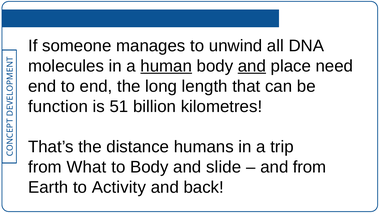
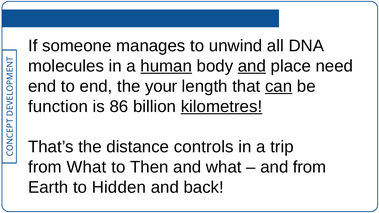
long: long -> your
can underline: none -> present
51: 51 -> 86
kilometres underline: none -> present
humans: humans -> controls
to Body: Body -> Then
and slide: slide -> what
Activity: Activity -> Hidden
